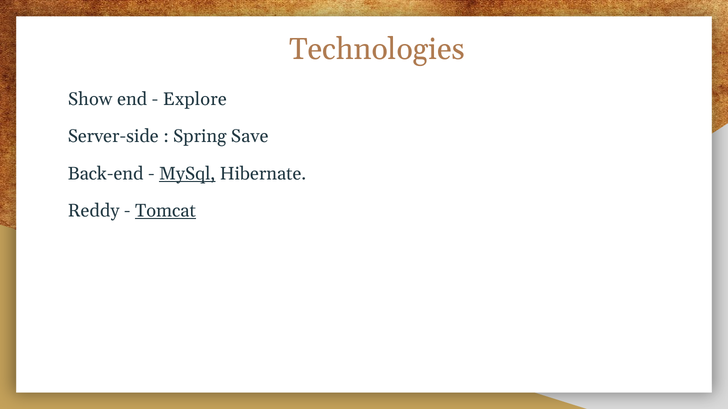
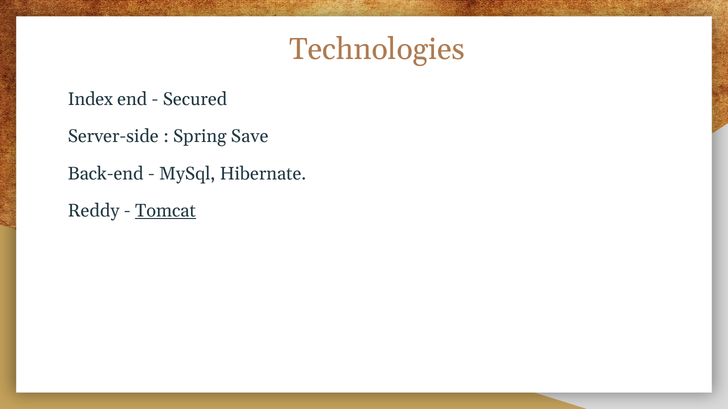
Show: Show -> Index
Explore: Explore -> Secured
MySql underline: present -> none
